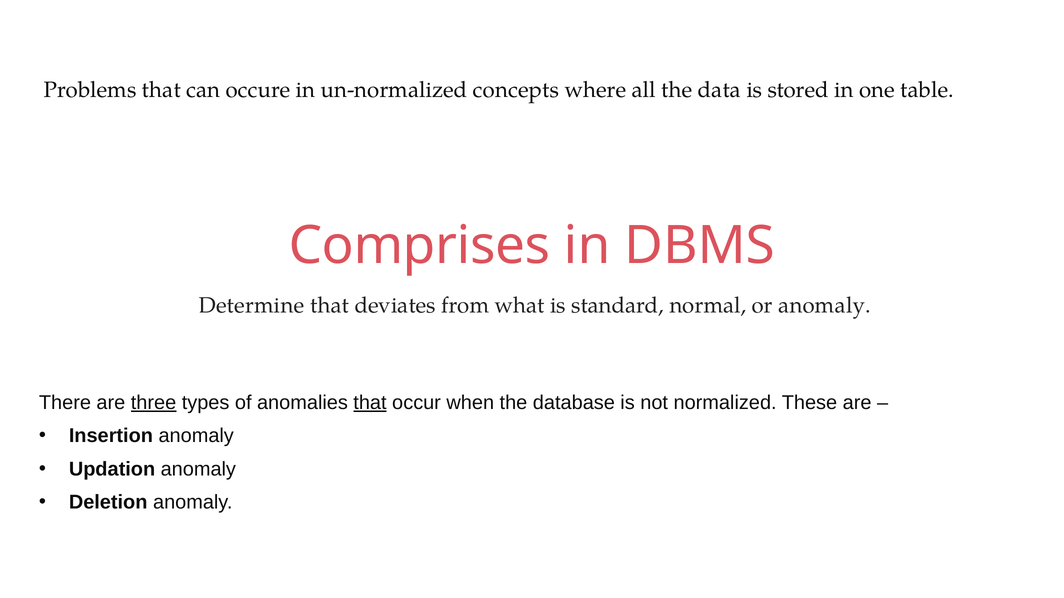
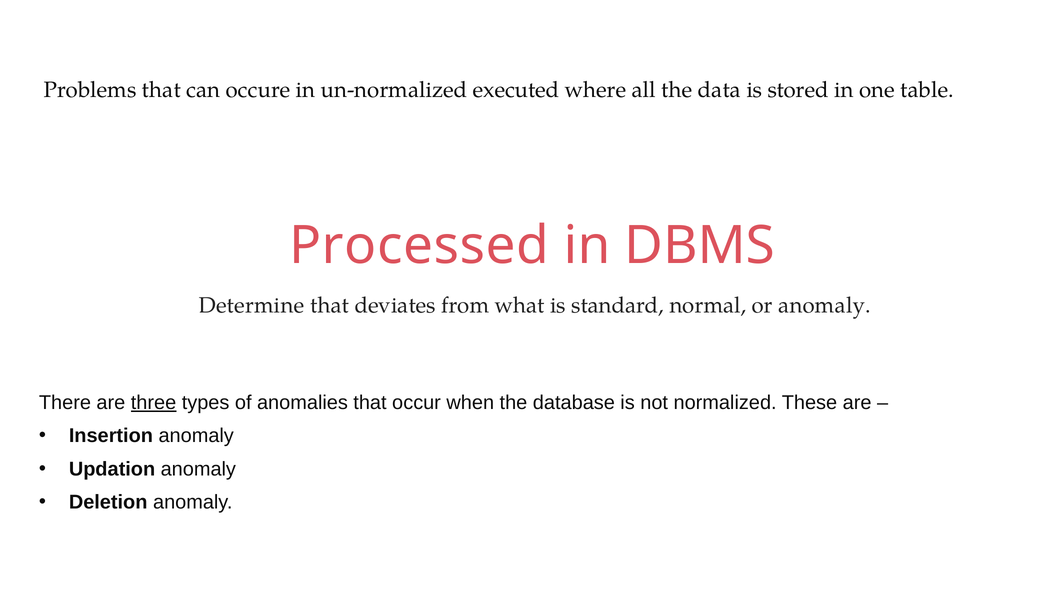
concepts: concepts -> executed
Comprises: Comprises -> Processed
that at (370, 403) underline: present -> none
